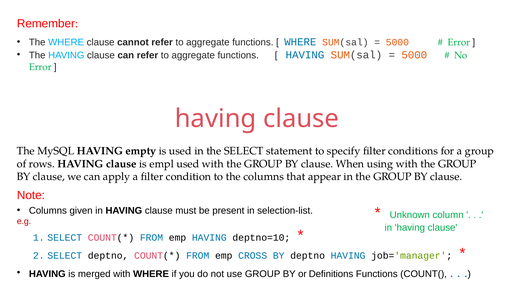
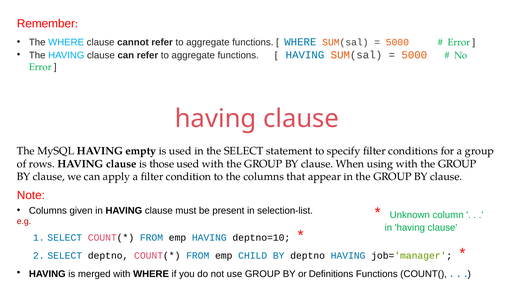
empl: empl -> those
CROSS: CROSS -> CHILD
